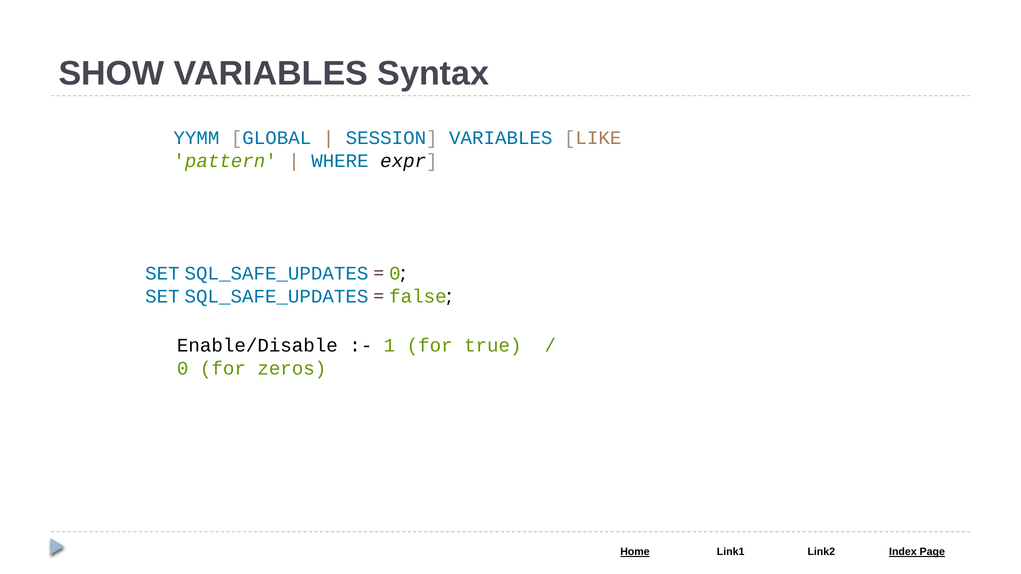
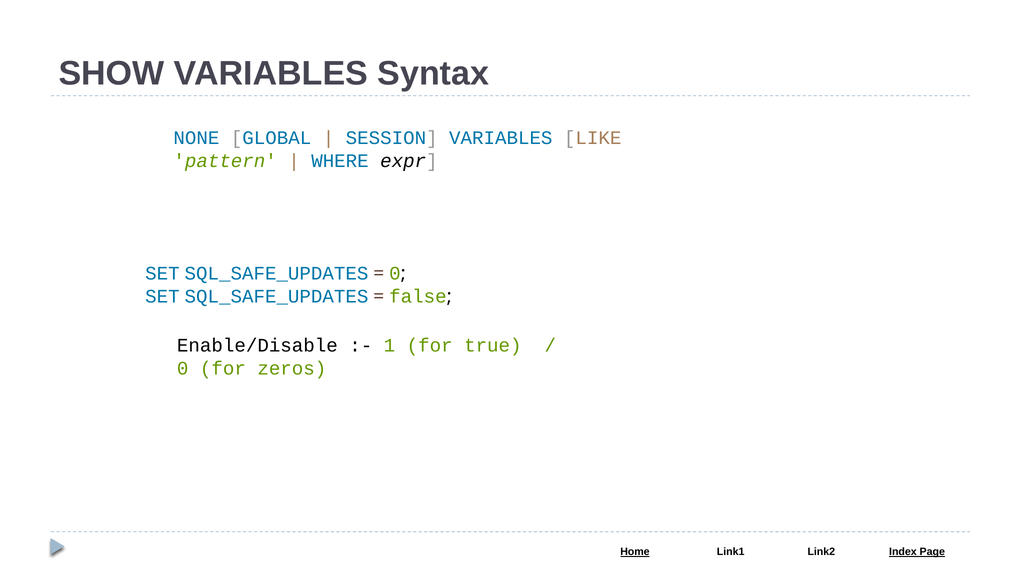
YYMM: YYMM -> NONE
